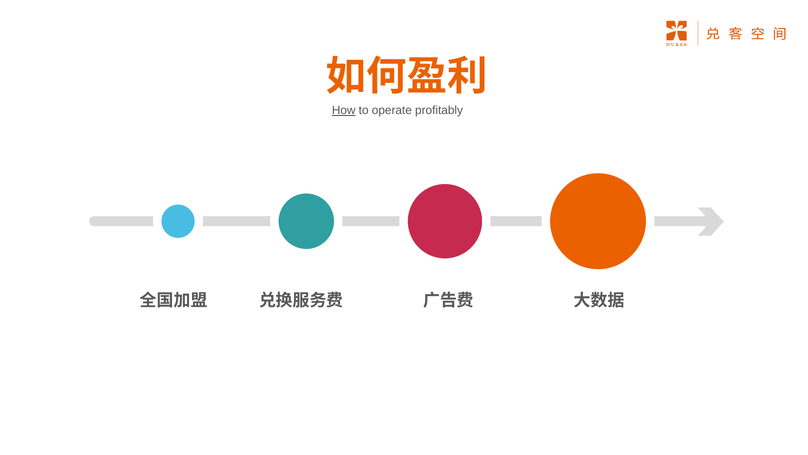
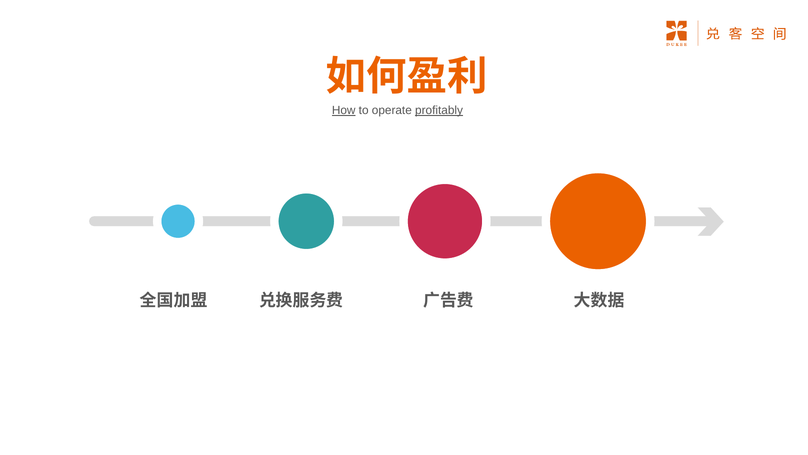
profitably underline: none -> present
